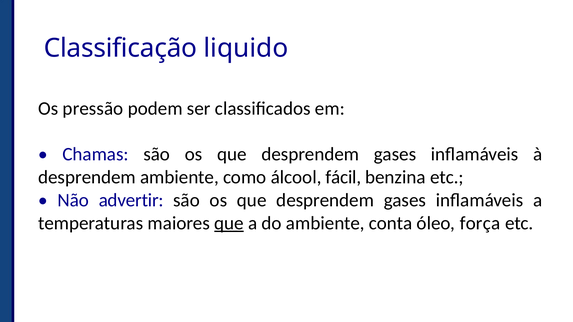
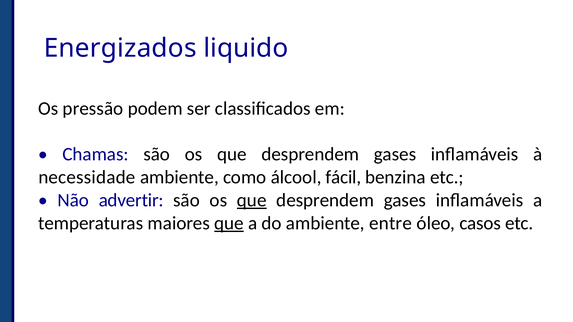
Classificação: Classificação -> Energizados
desprendem at (87, 177): desprendem -> necessidade
que at (252, 200) underline: none -> present
conta: conta -> entre
força: força -> casos
